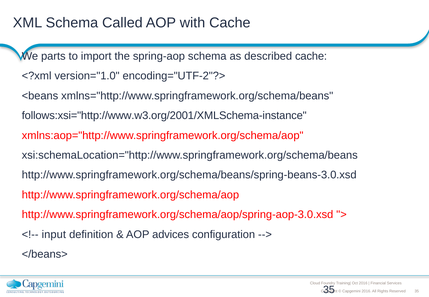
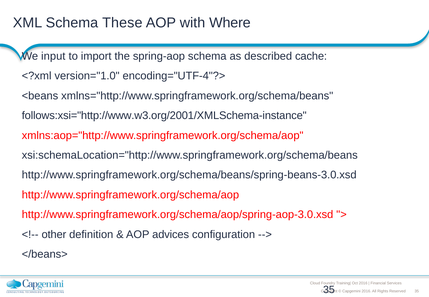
Called: Called -> These
with Cache: Cache -> Where
parts: parts -> input
encoding="UTF-2"?>: encoding="UTF-2"?> -> encoding="UTF-4"?>
input: input -> other
